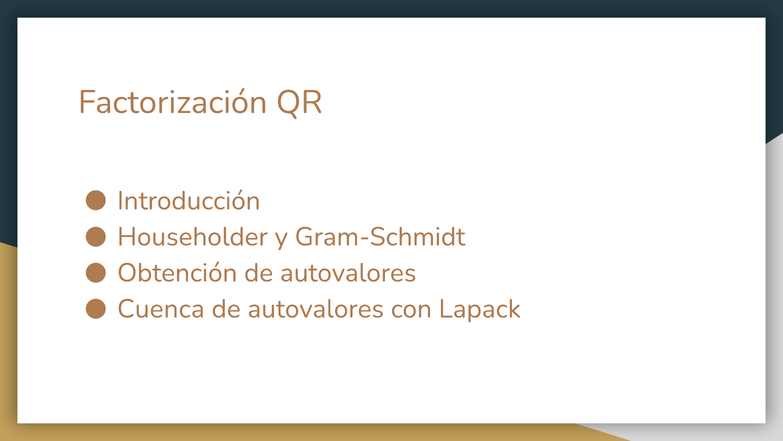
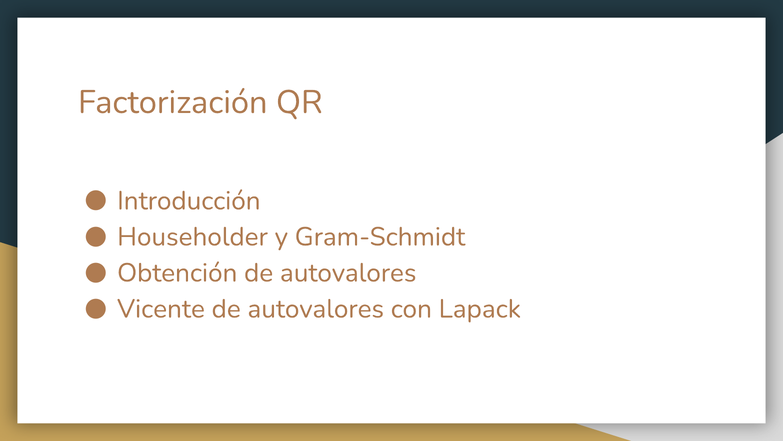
Cuenca: Cuenca -> Vicente
